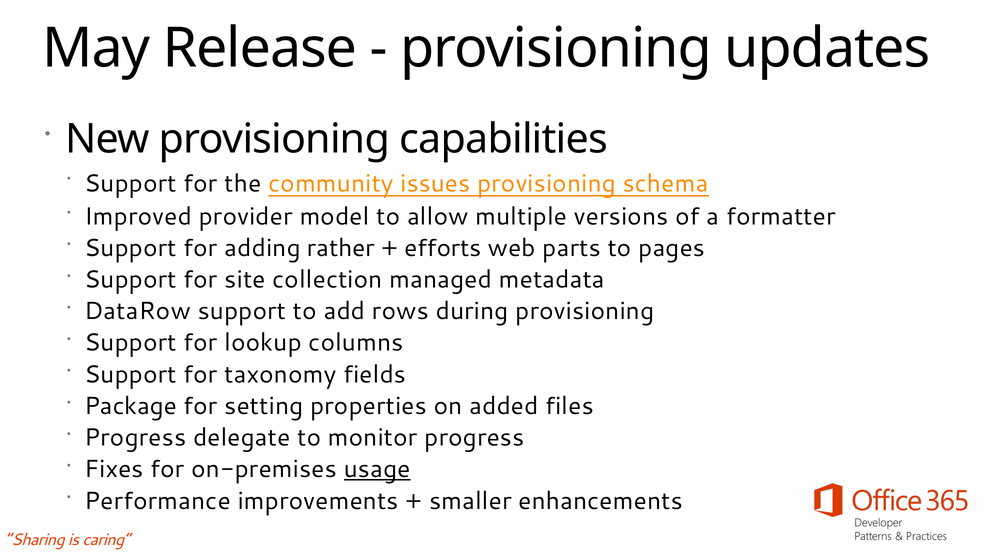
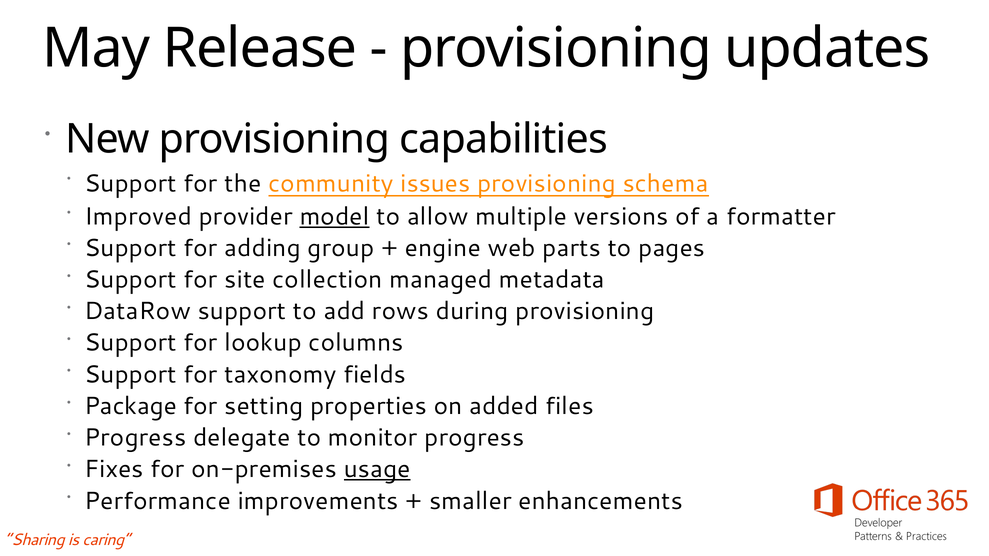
model underline: none -> present
rather: rather -> group
efforts: efforts -> engine
